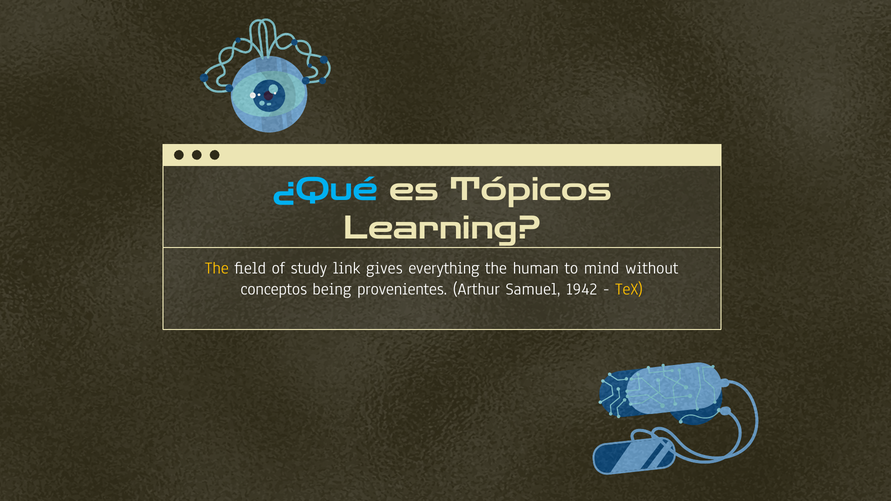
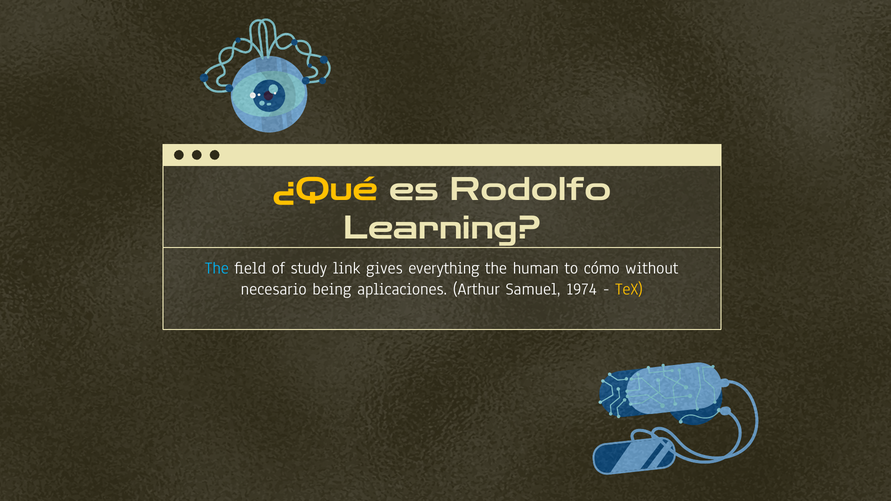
¿Qué colour: light blue -> yellow
Tópicos: Tópicos -> Rodolfo
The at (217, 268) colour: yellow -> light blue
mind: mind -> cómo
conceptos: conceptos -> necesario
provenientes: provenientes -> aplicaciones
1942: 1942 -> 1974
